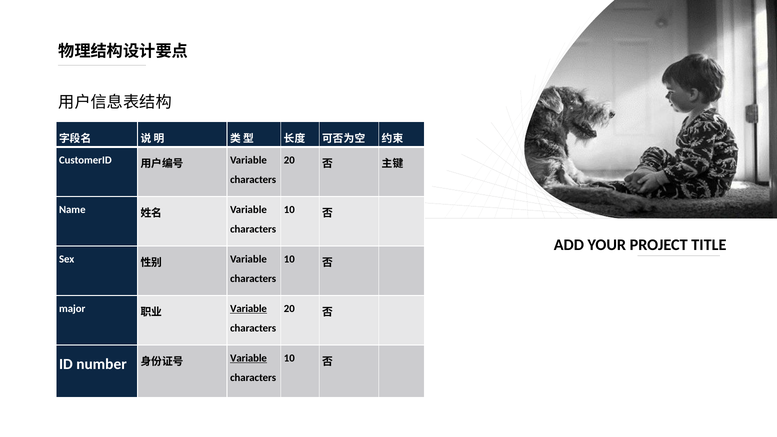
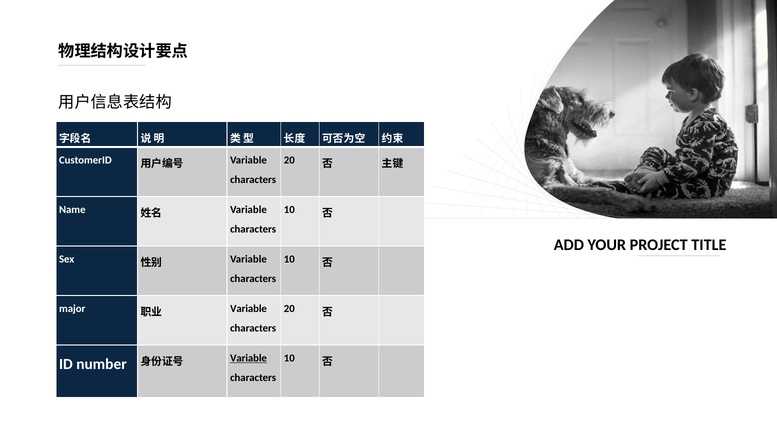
Variable at (249, 309) underline: present -> none
